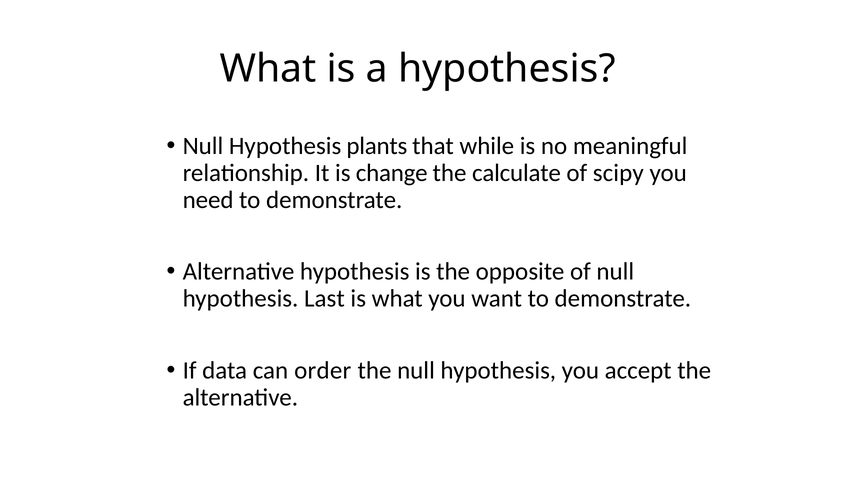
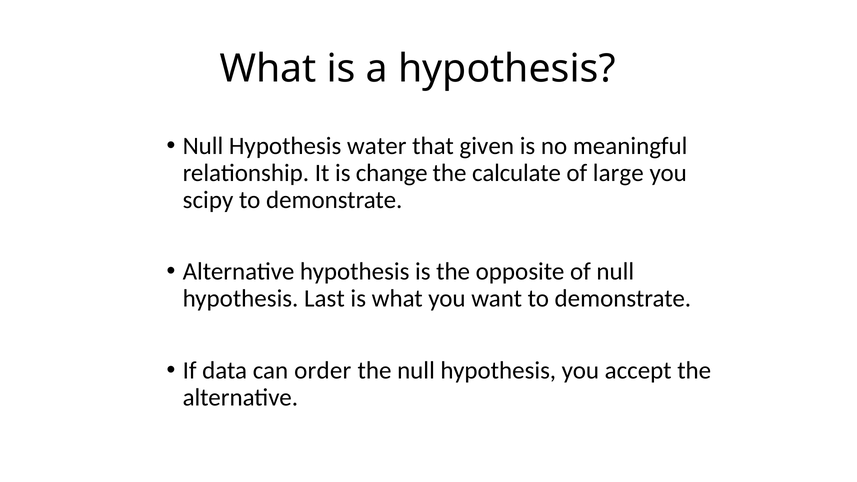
plants: plants -> water
while: while -> given
scipy: scipy -> large
need: need -> scipy
